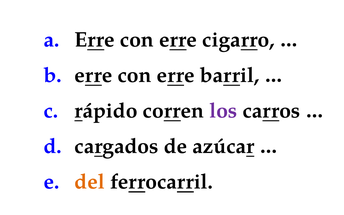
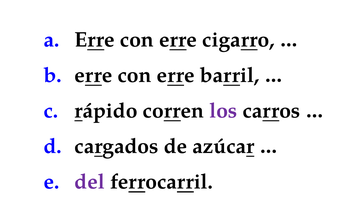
del colour: orange -> purple
